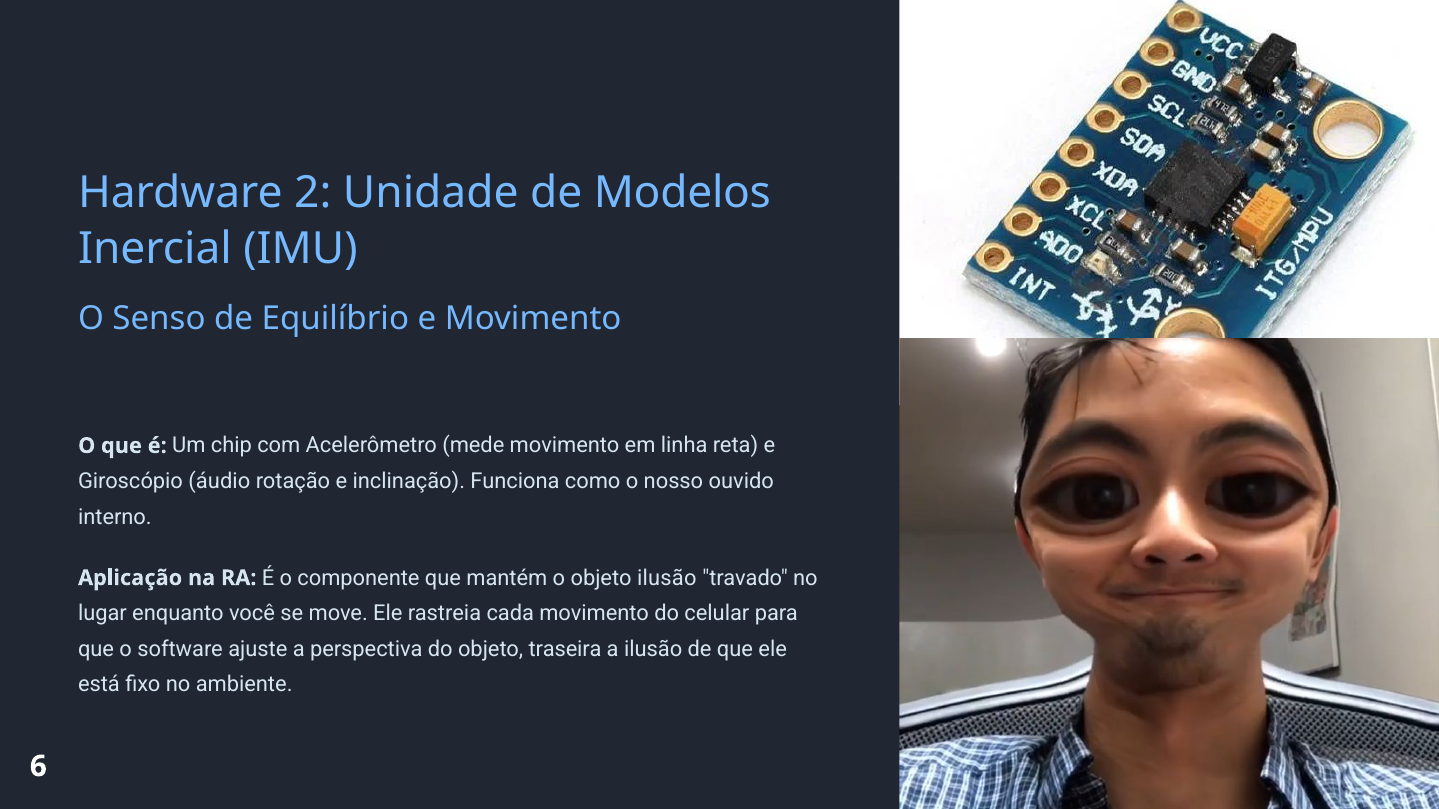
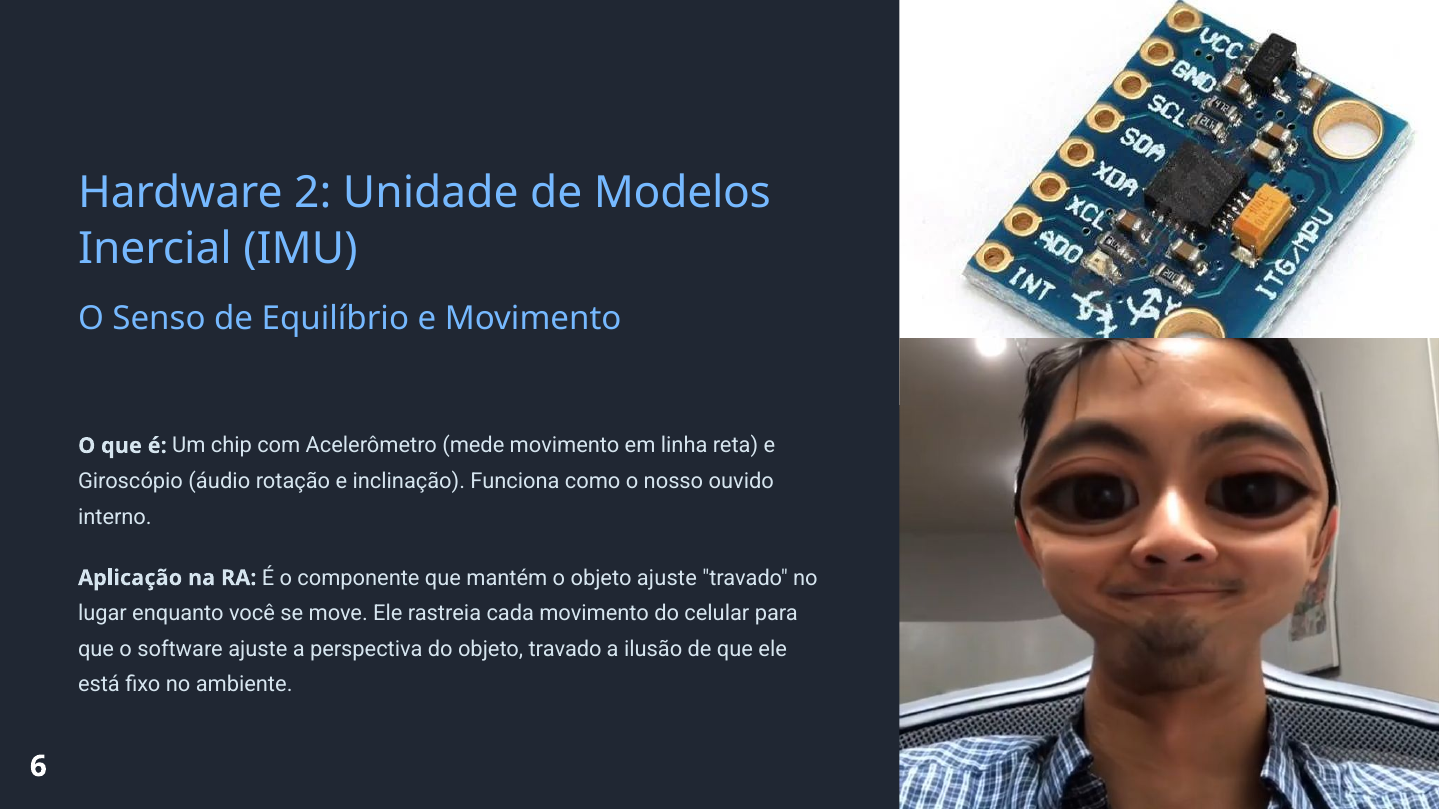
objeto ilusão: ilusão -> ajuste
objeto traseira: traseira -> travado
